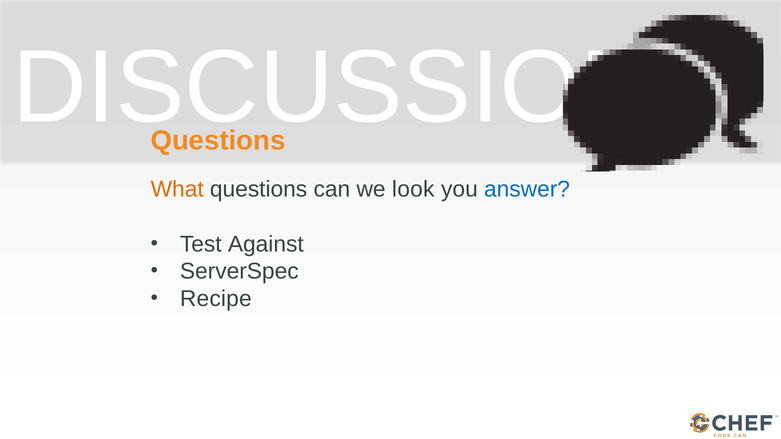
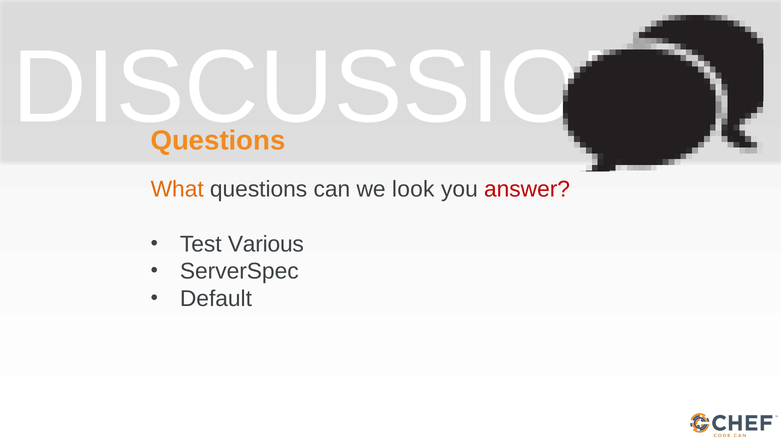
answer colour: blue -> red
Against: Against -> Various
Recipe: Recipe -> Default
